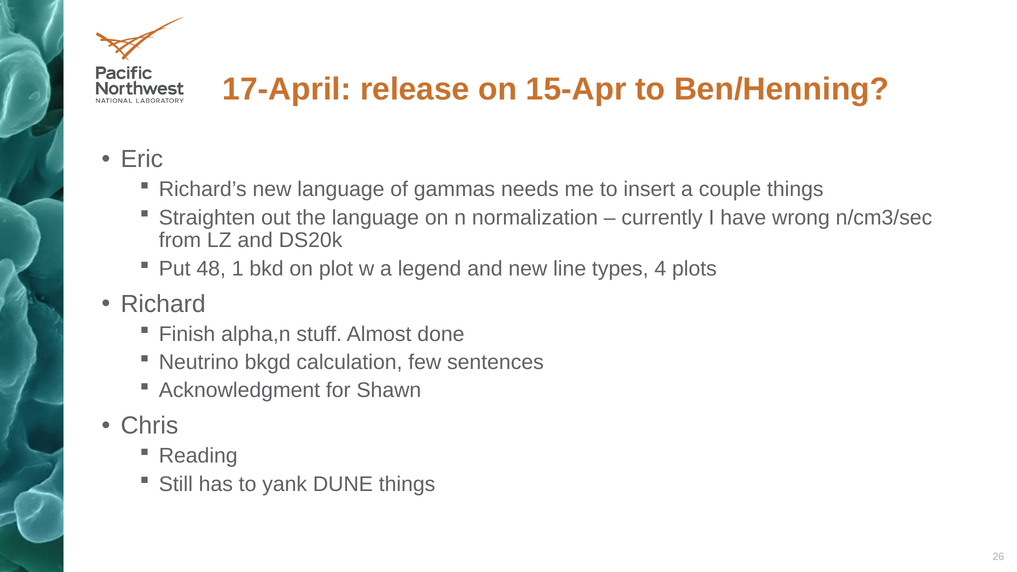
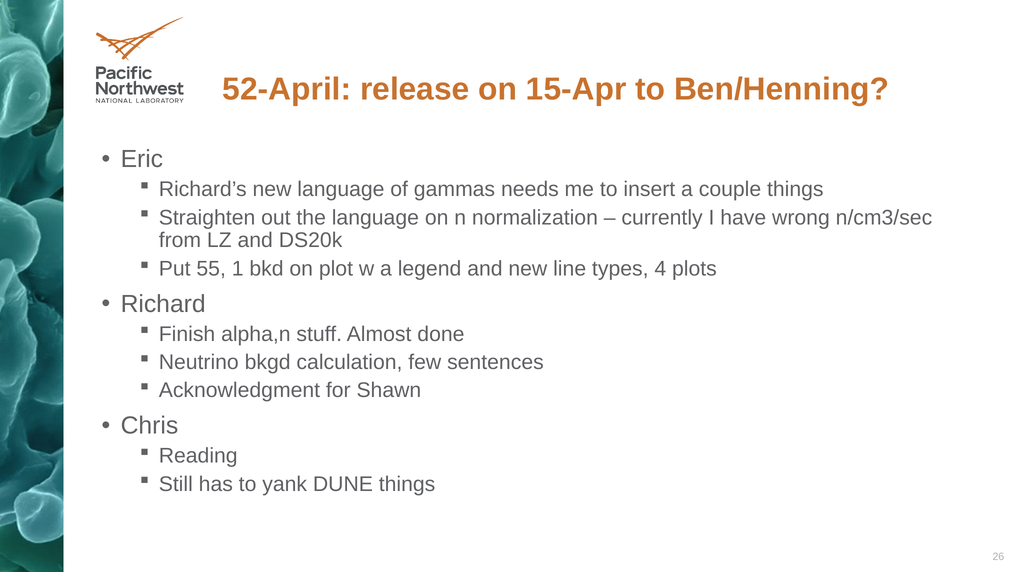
17-April: 17-April -> 52-April
48: 48 -> 55
